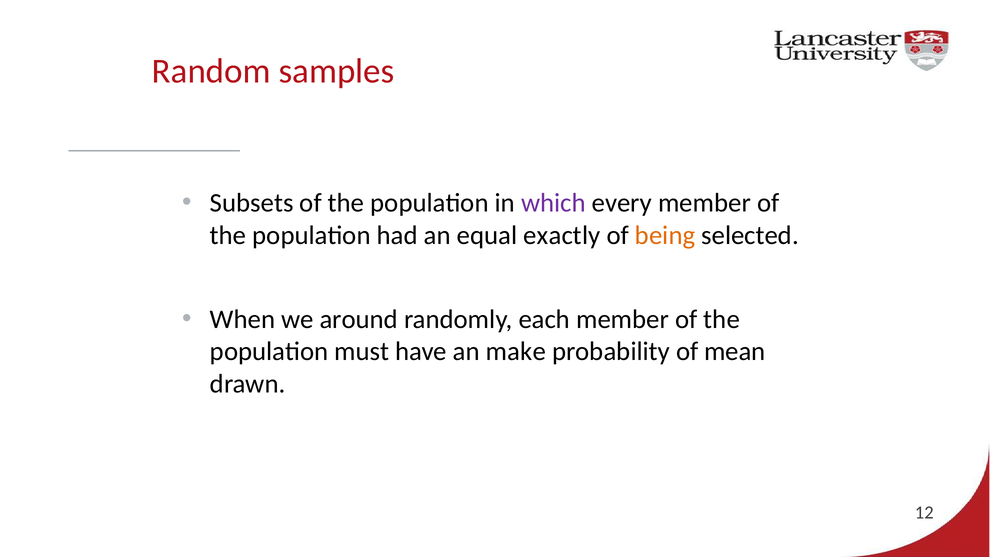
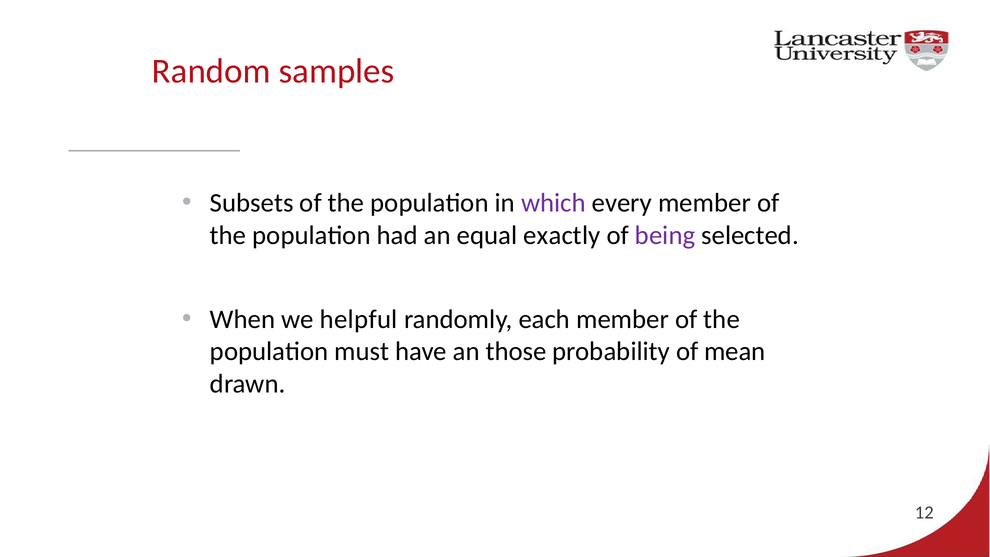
being colour: orange -> purple
around: around -> helpful
make: make -> those
